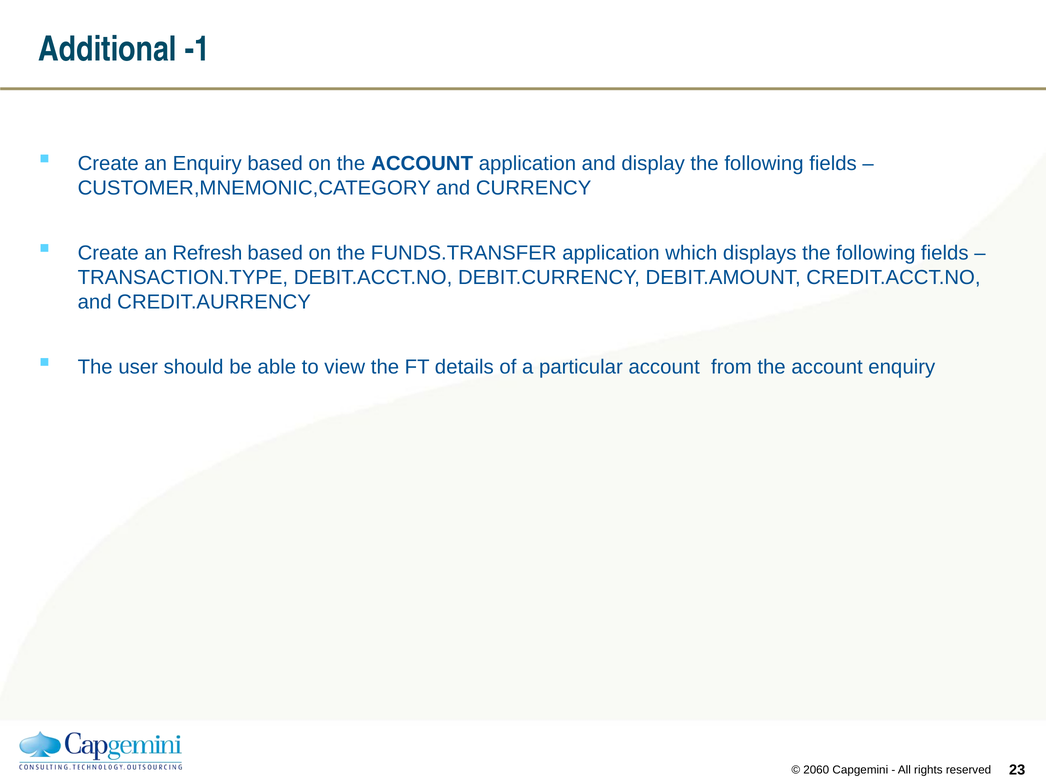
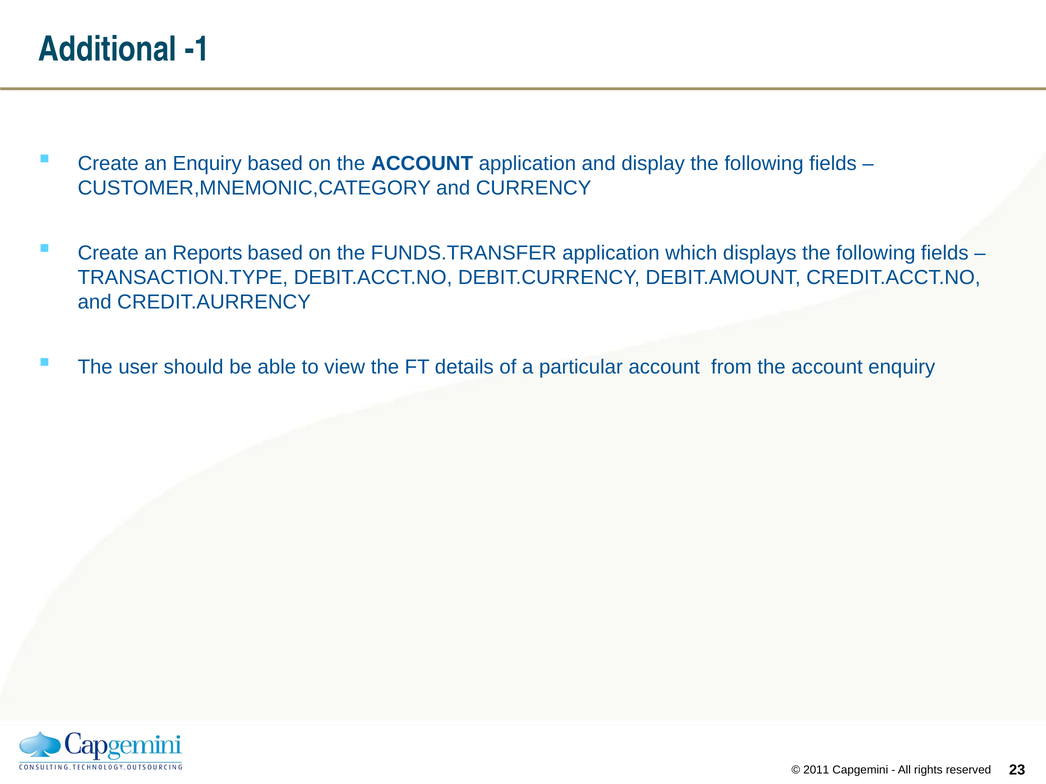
Refresh: Refresh -> Reports
2060: 2060 -> 2011
